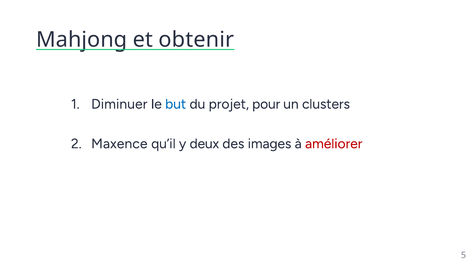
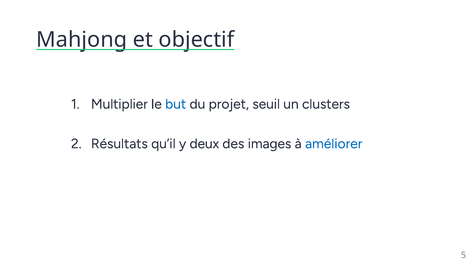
obtenir: obtenir -> objectif
Diminuer: Diminuer -> Multiplier
pour: pour -> seuil
Maxence: Maxence -> Résultats
améliorer colour: red -> blue
